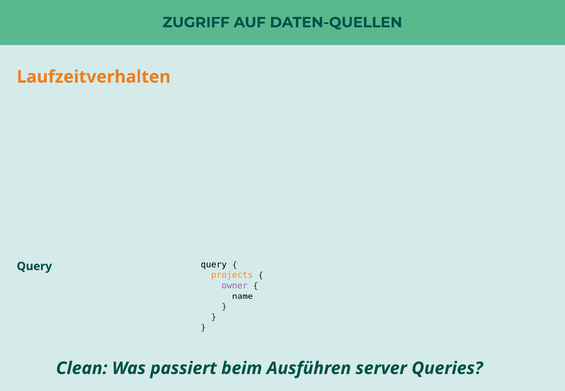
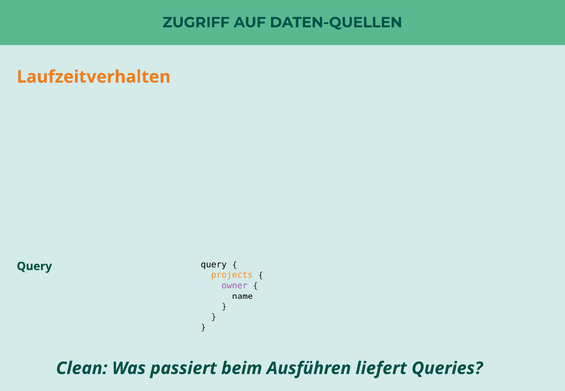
server: server -> liefert
